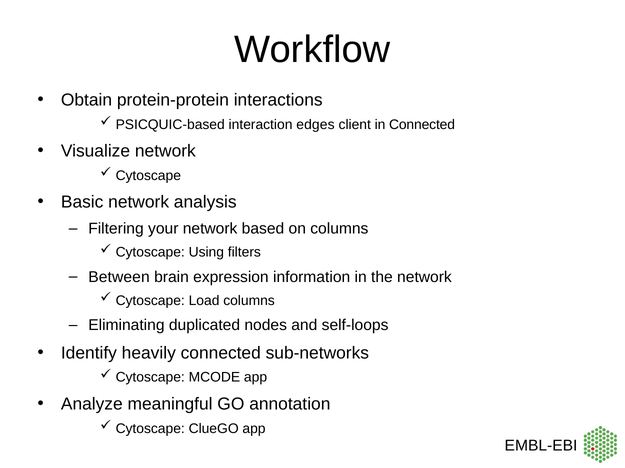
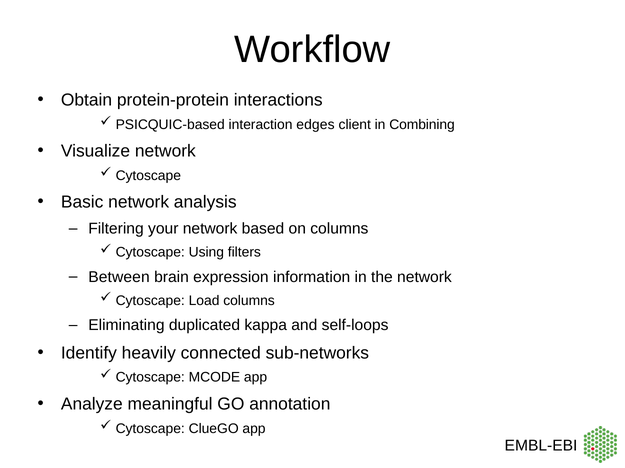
in Connected: Connected -> Combining
nodes: nodes -> kappa
